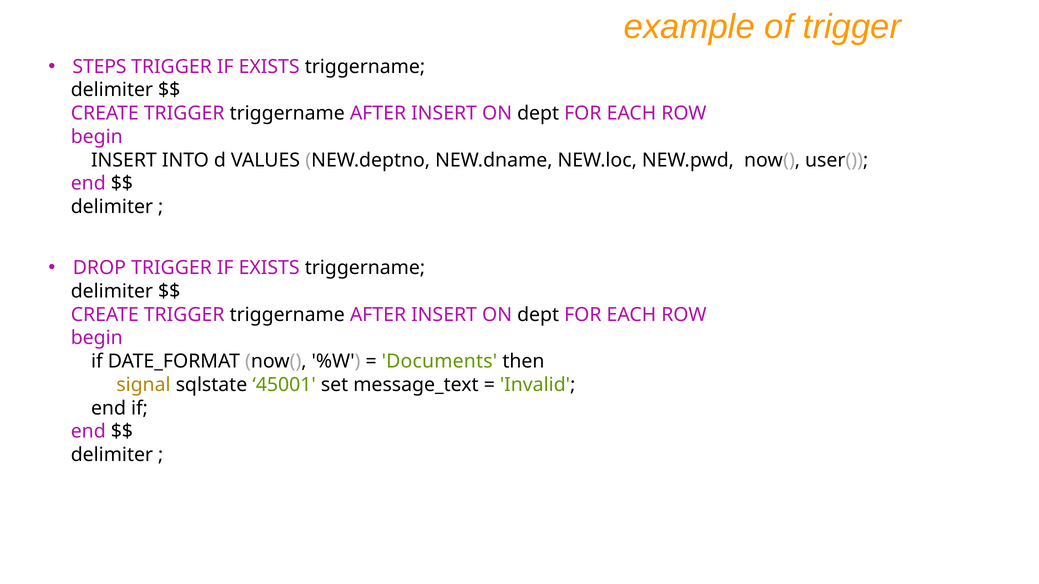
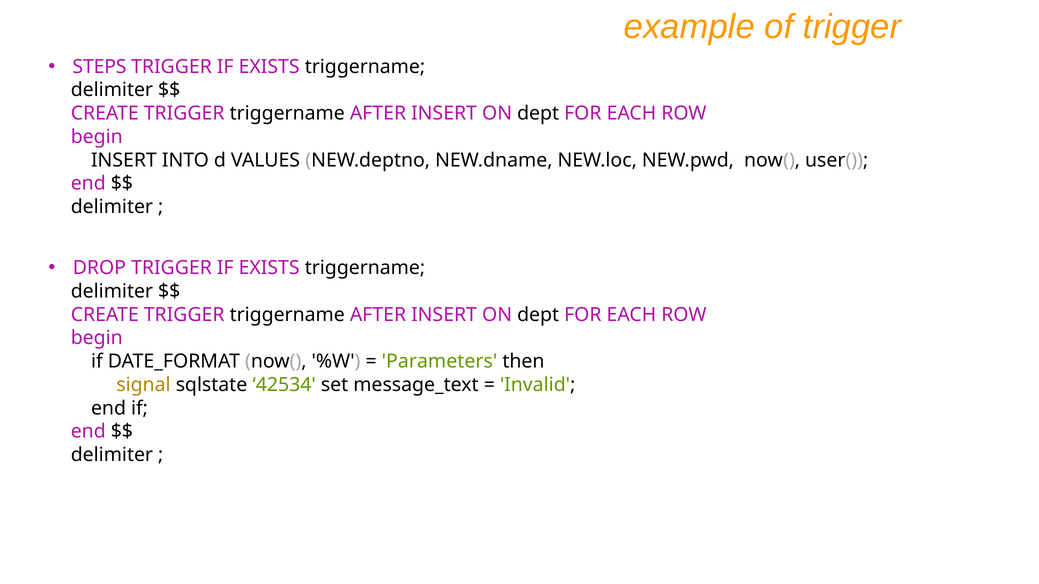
Documents: Documents -> Parameters
45001: 45001 -> 42534
